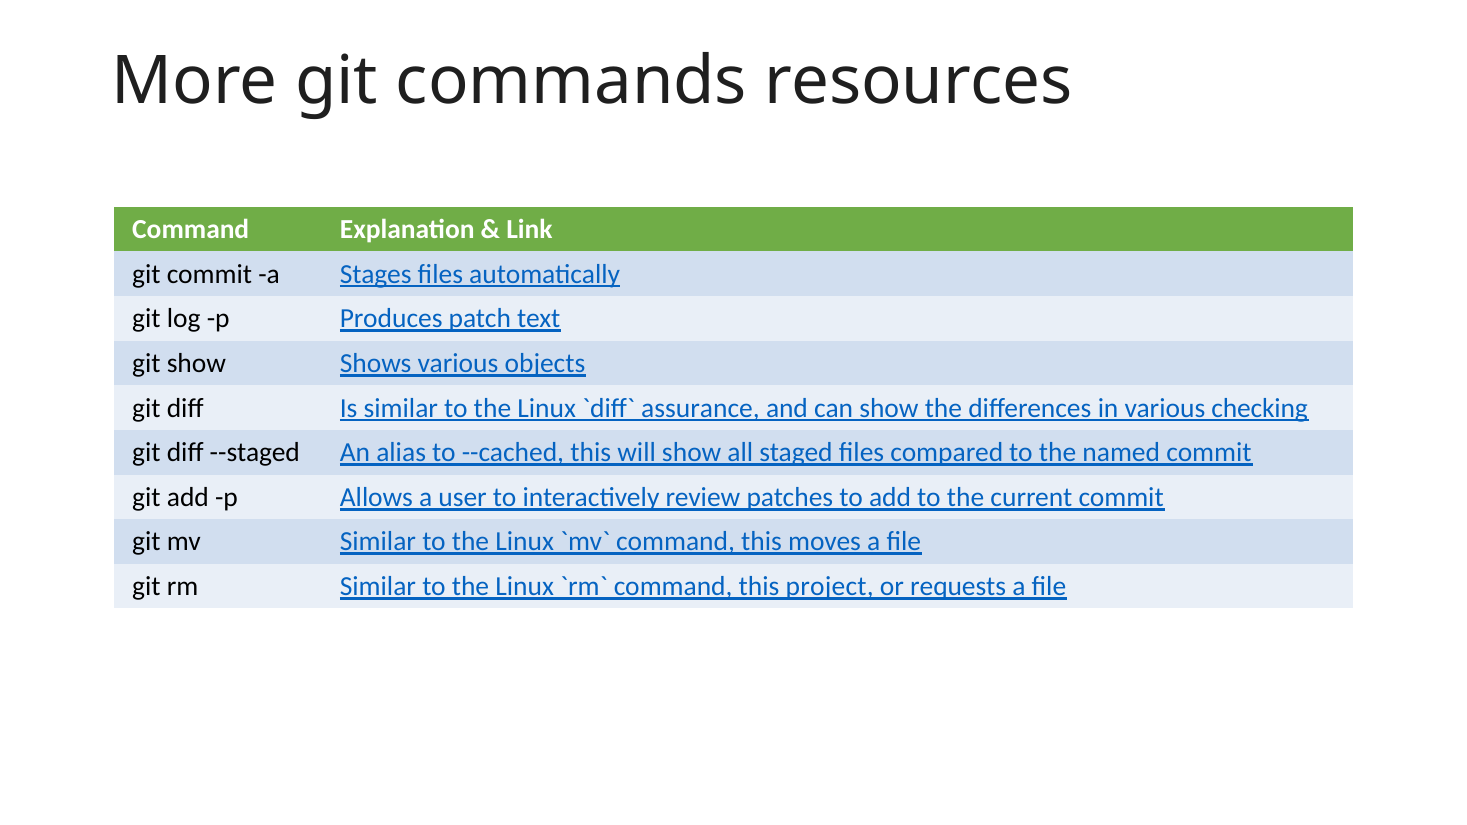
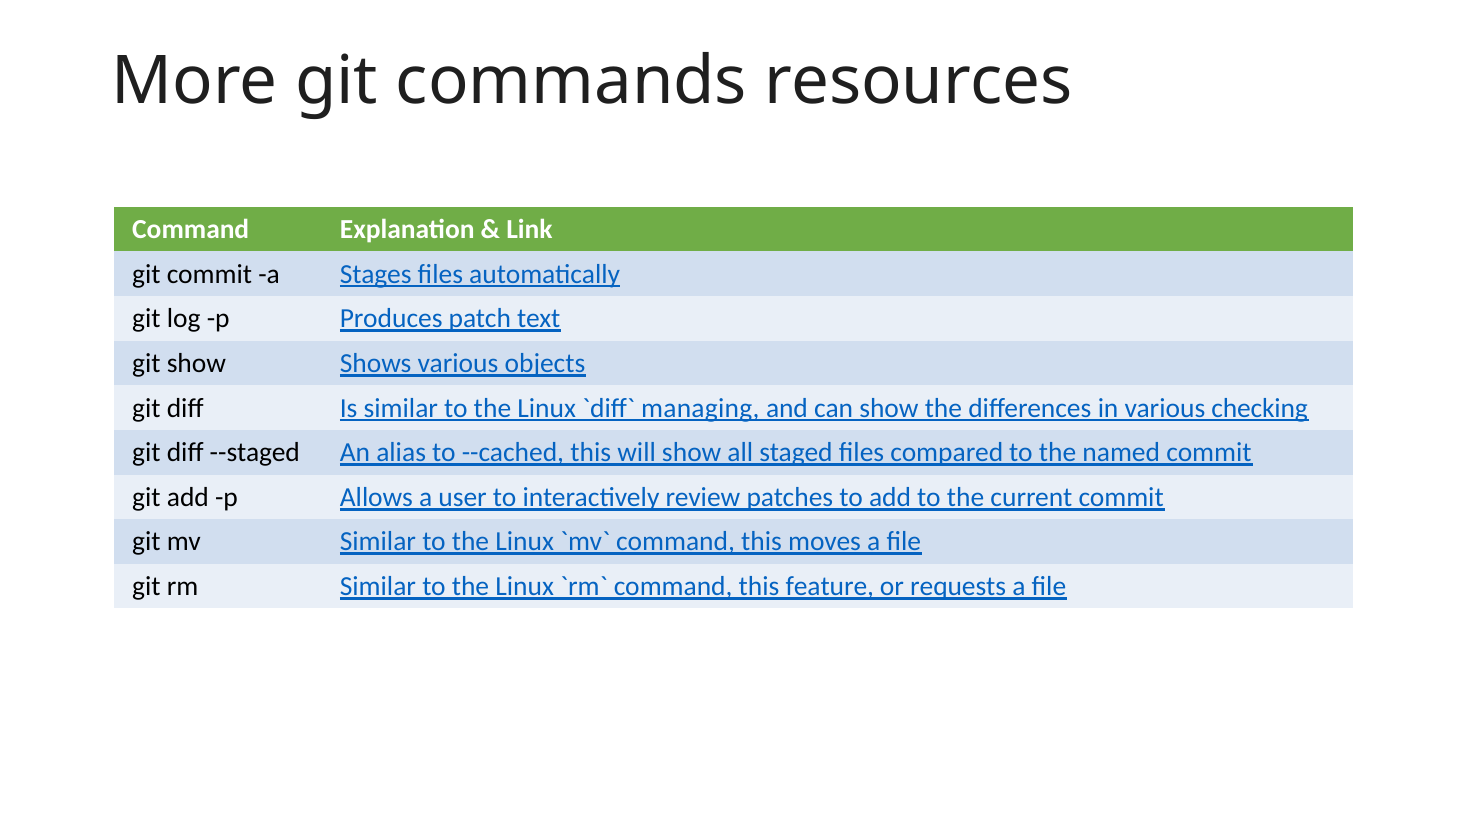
assurance: assurance -> managing
project: project -> feature
